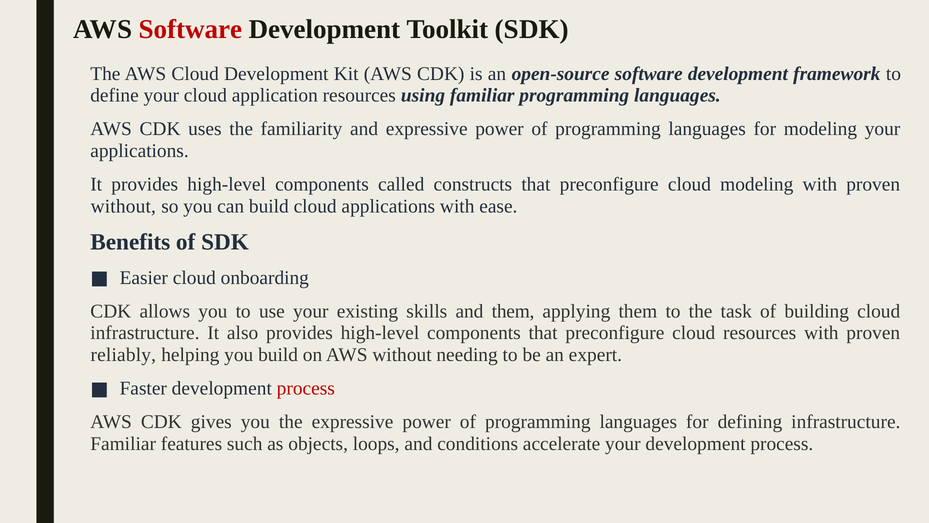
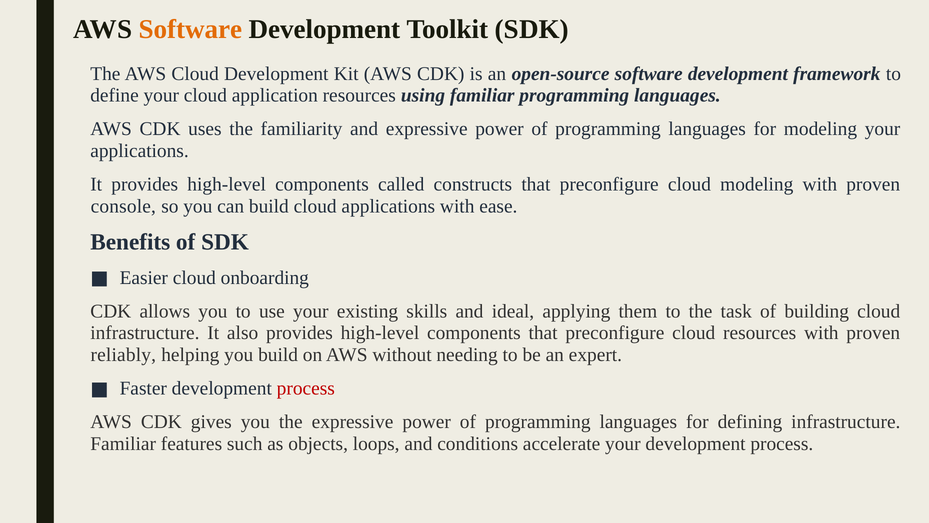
Software at (190, 29) colour: red -> orange
without at (123, 206): without -> console
and them: them -> ideal
